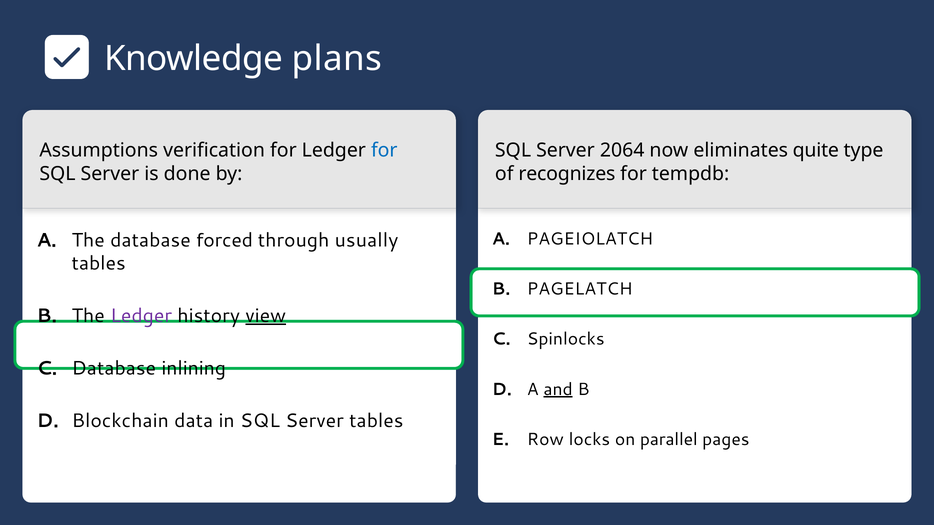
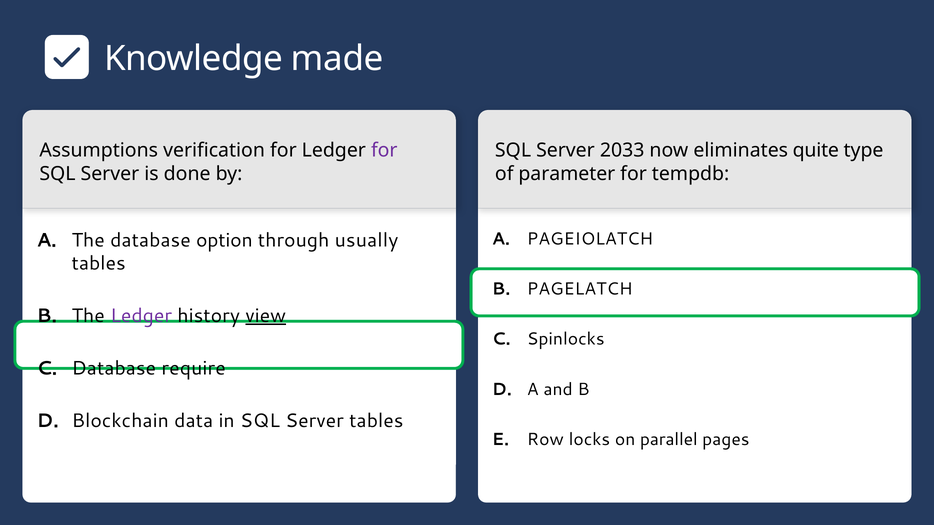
plans: plans -> made
for at (384, 150) colour: blue -> purple
2064: 2064 -> 2033
recognizes: recognizes -> parameter
forced: forced -> option
inlining: inlining -> require
and underline: present -> none
